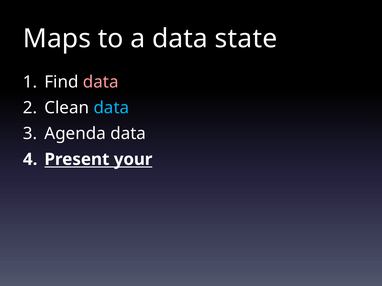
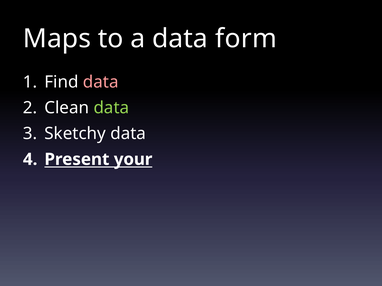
state: state -> form
data at (111, 108) colour: light blue -> light green
Agenda: Agenda -> Sketchy
